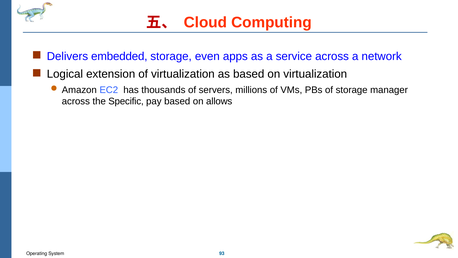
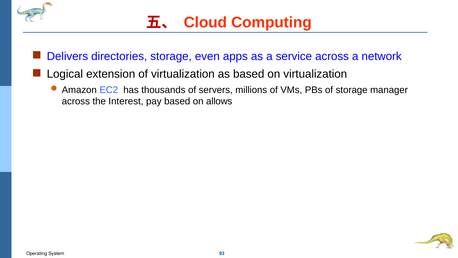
embedded: embedded -> directories
Specific: Specific -> Interest
